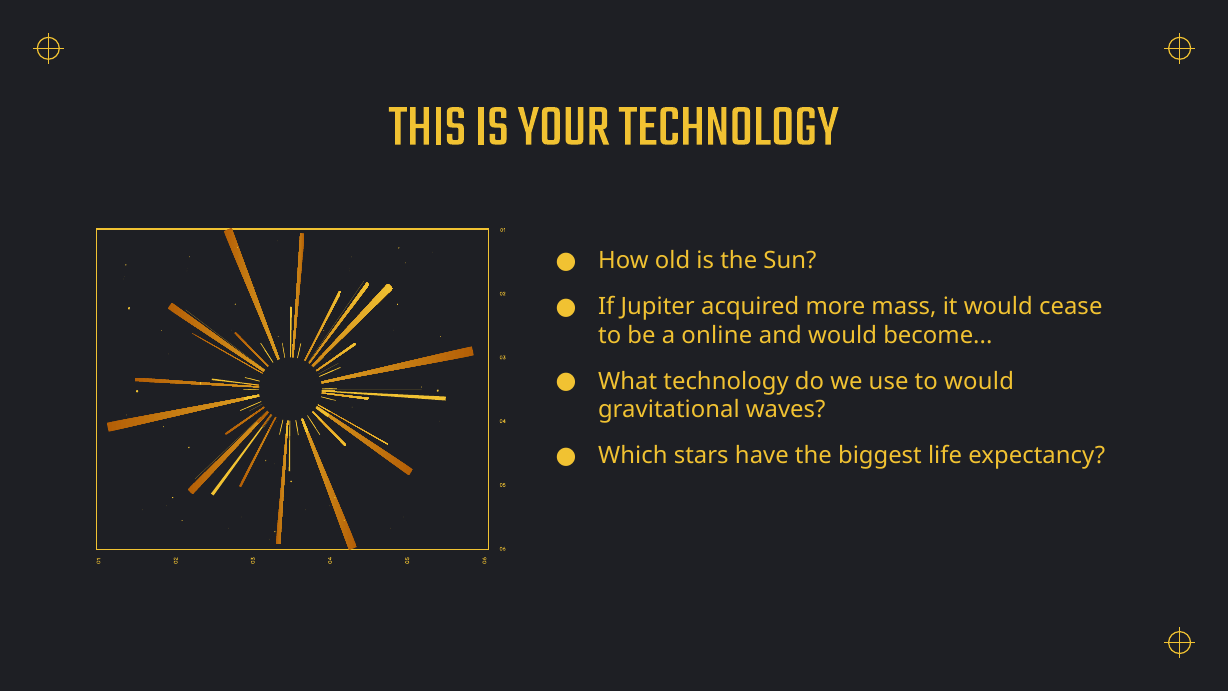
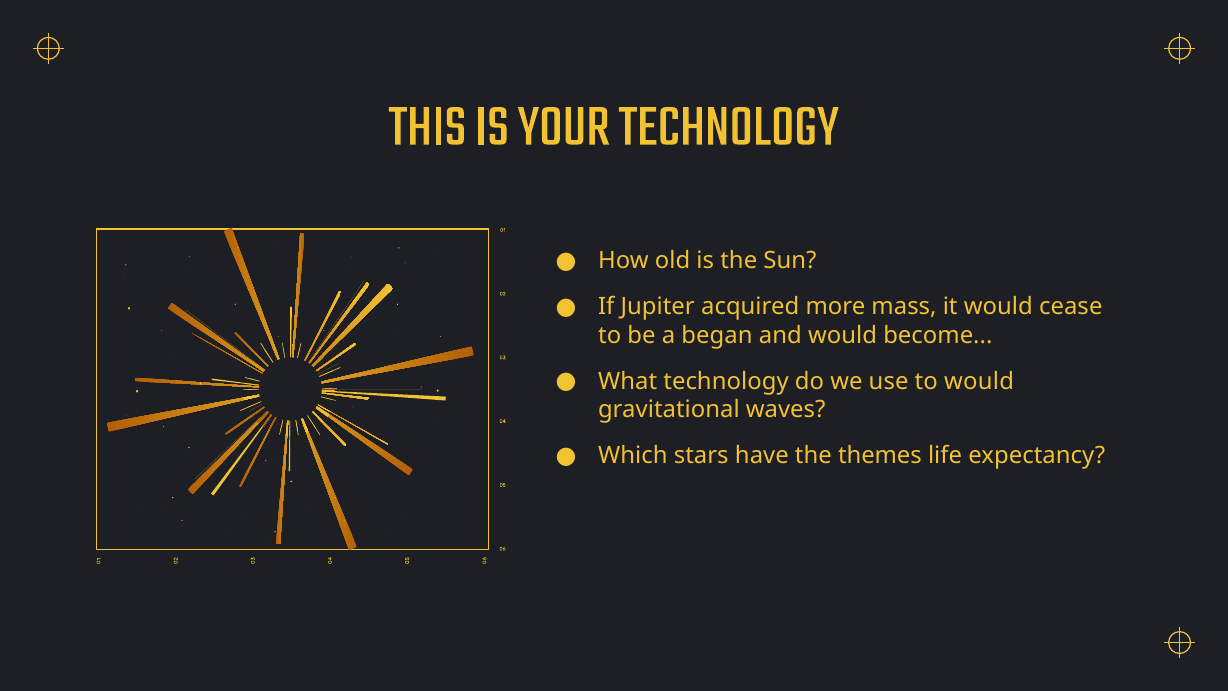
online: online -> began
biggest: biggest -> themes
